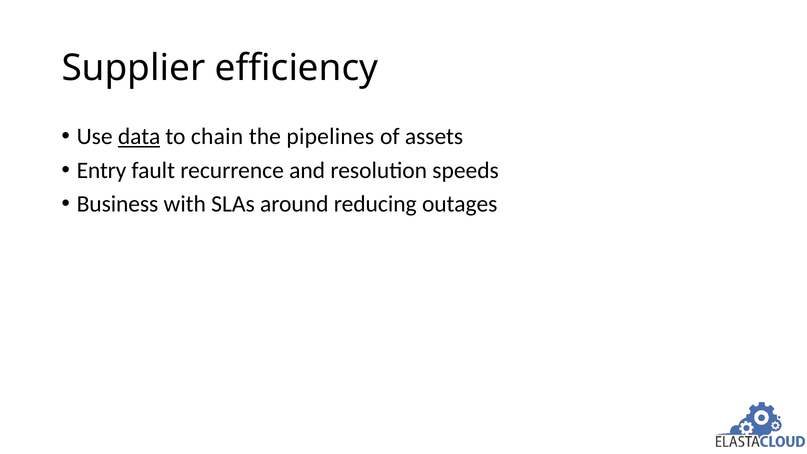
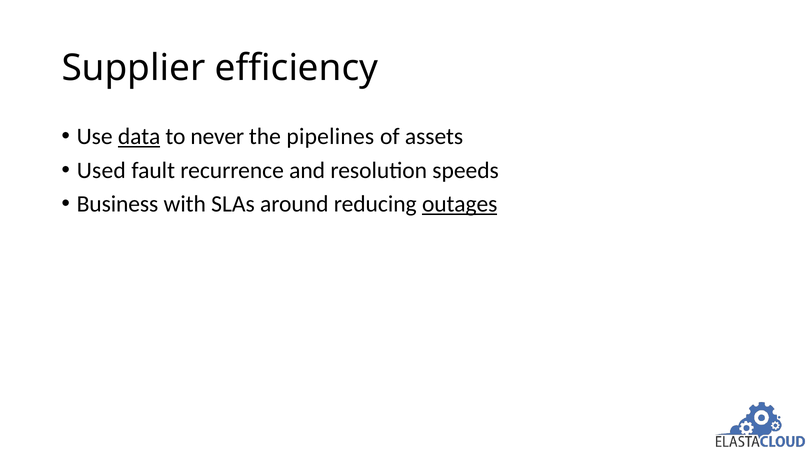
chain: chain -> never
Entry: Entry -> Used
outages underline: none -> present
